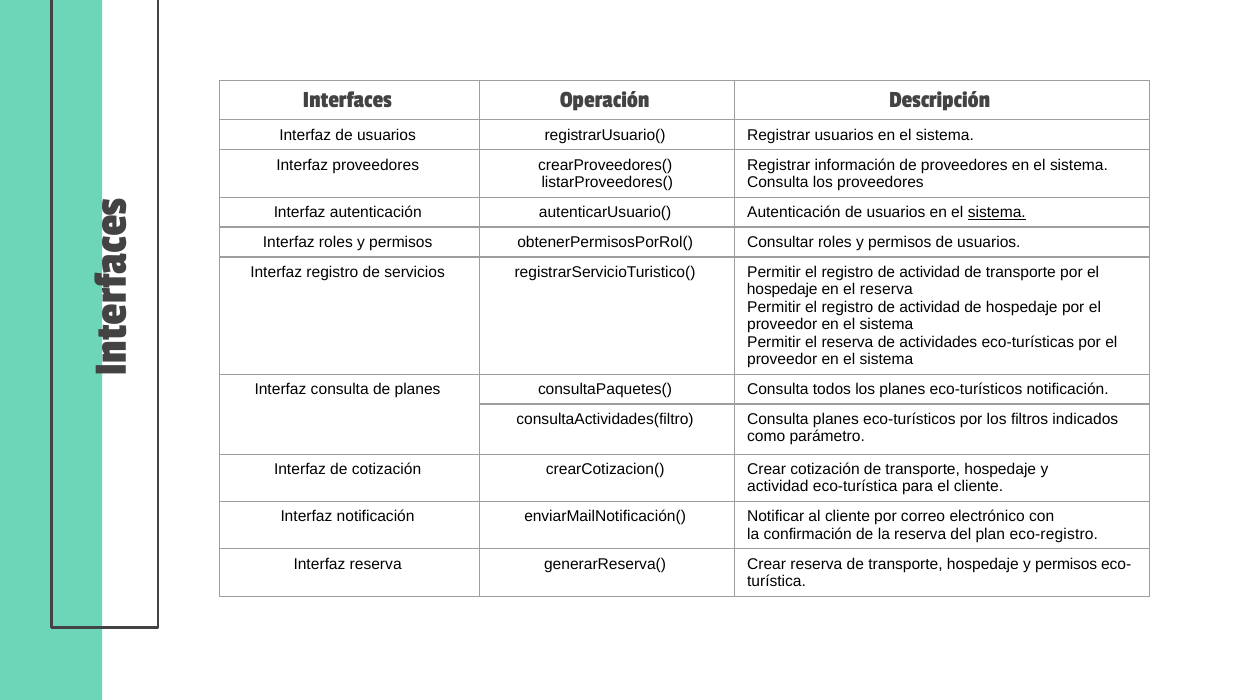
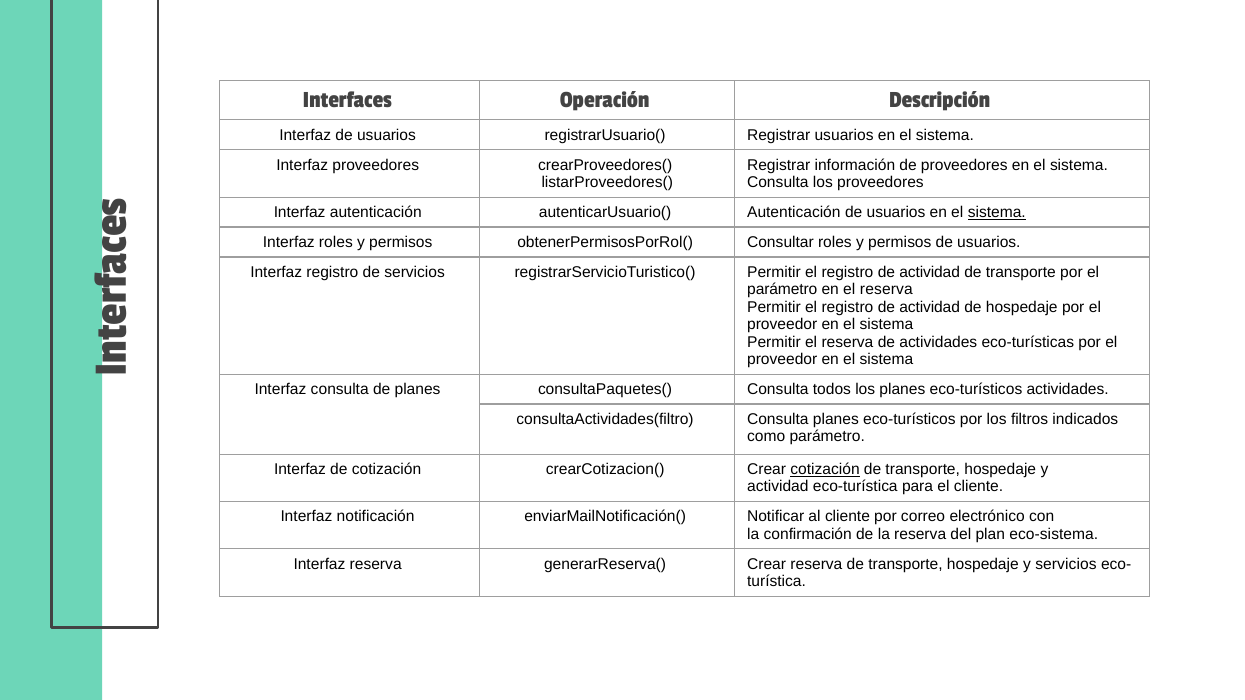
hospedaje at (782, 290): hospedaje -> parámetro
eco-turísticos notificación: notificación -> actividades
cotización at (825, 470) underline: none -> present
eco-registro: eco-registro -> eco-sistema
hospedaje y permisos: permisos -> servicios
